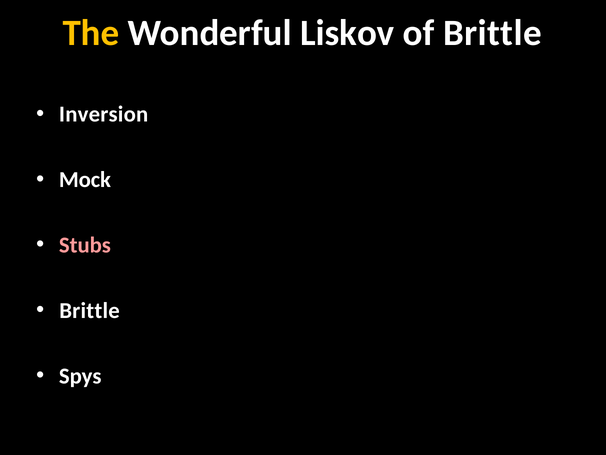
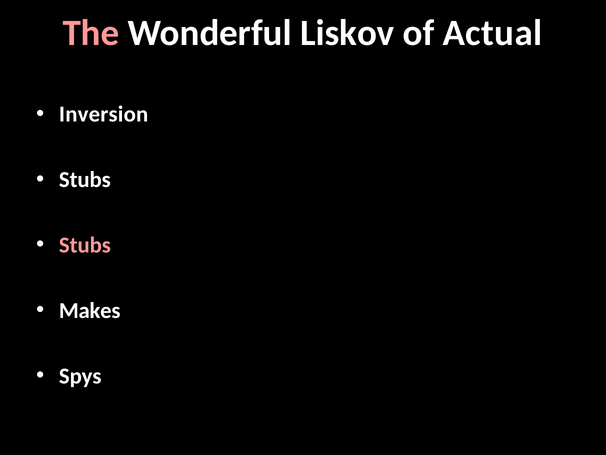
The colour: yellow -> pink
of Brittle: Brittle -> Actual
Mock at (85, 180): Mock -> Stubs
Brittle at (90, 310): Brittle -> Makes
